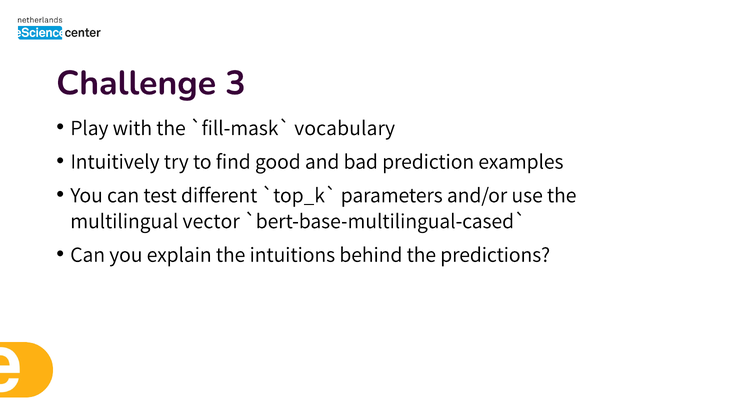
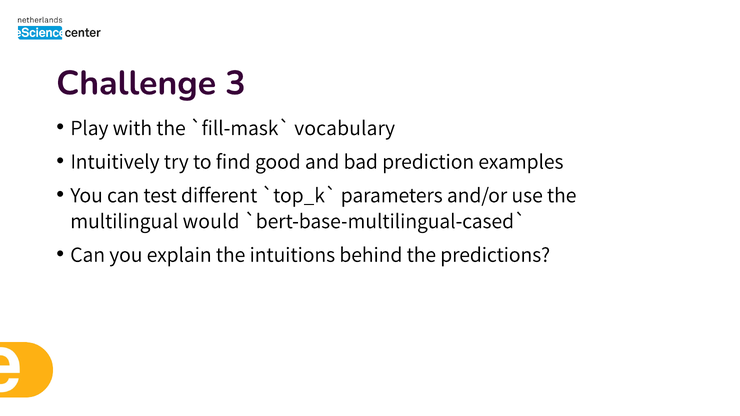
vector: vector -> would
